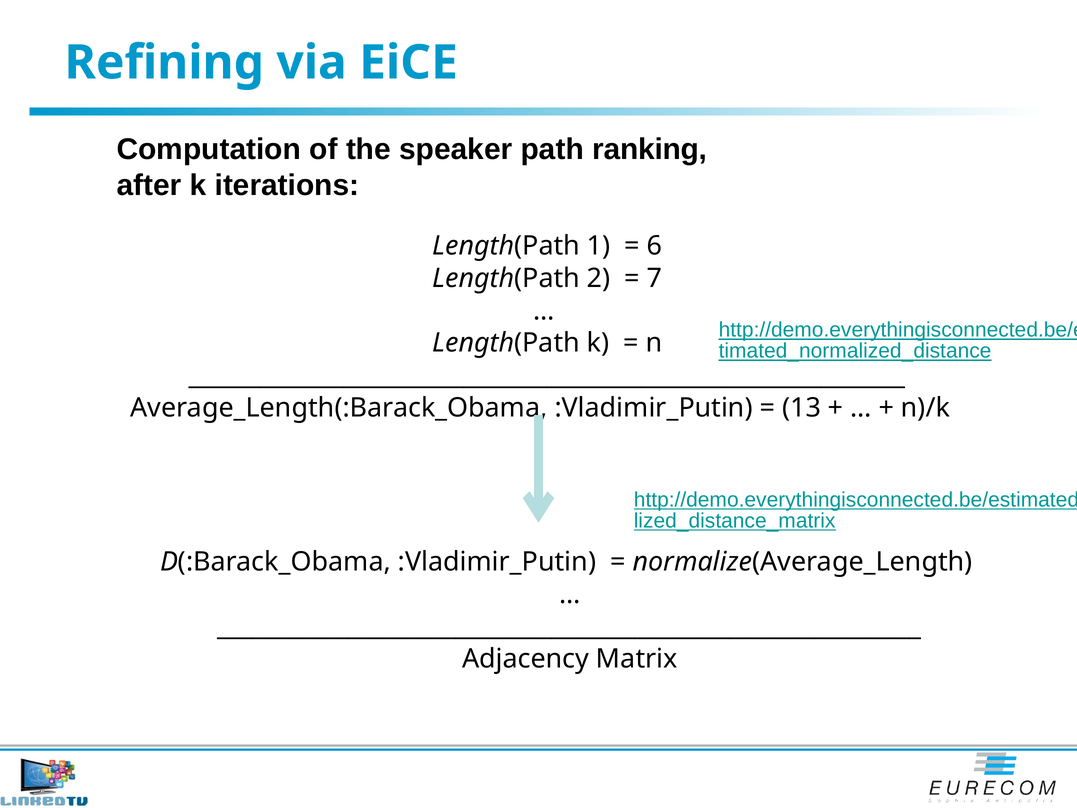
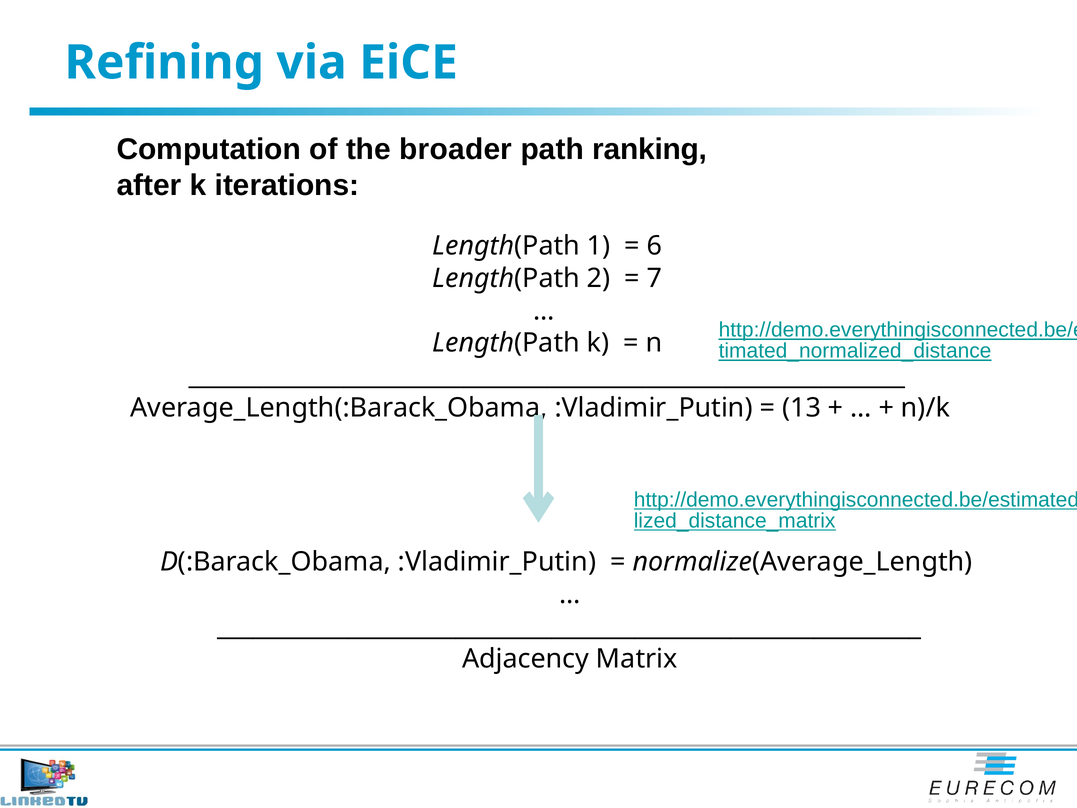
speaker: speaker -> broader
